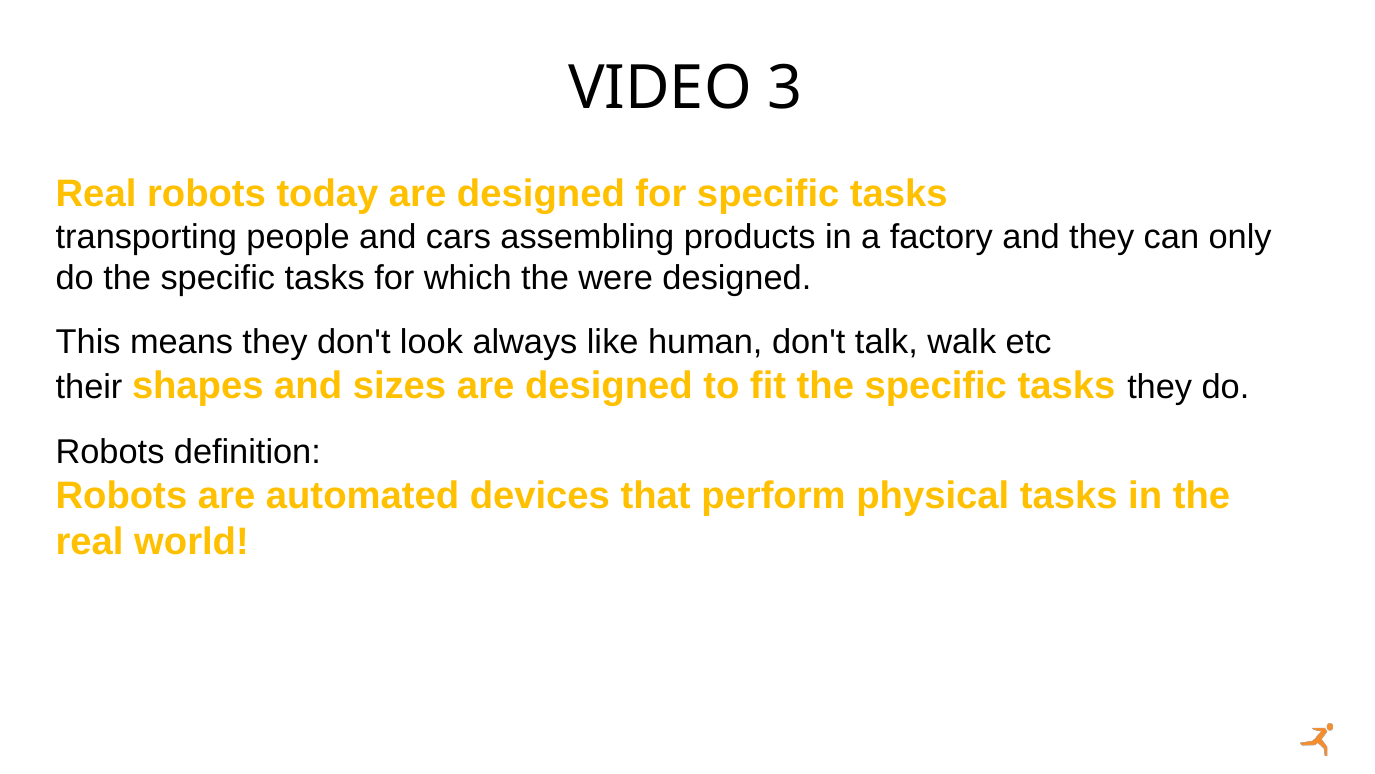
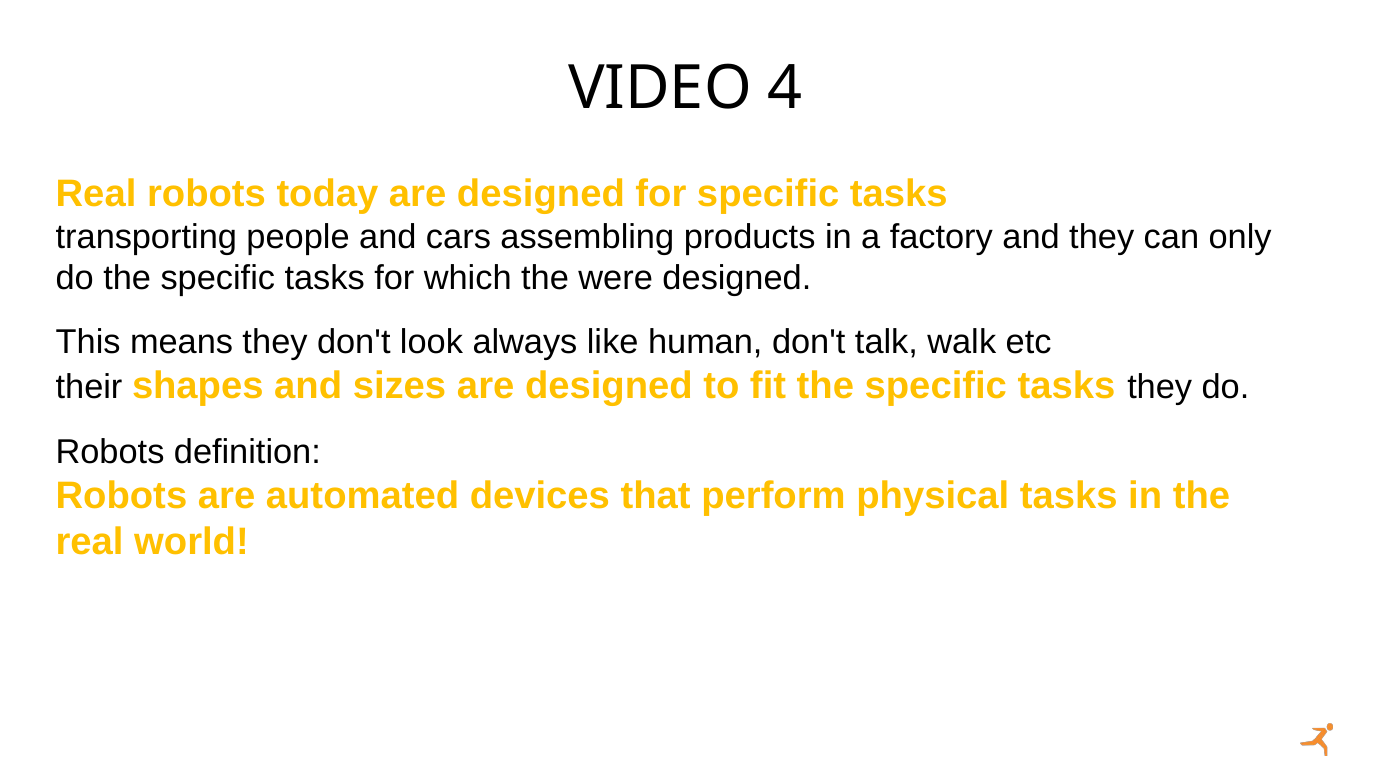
3: 3 -> 4
